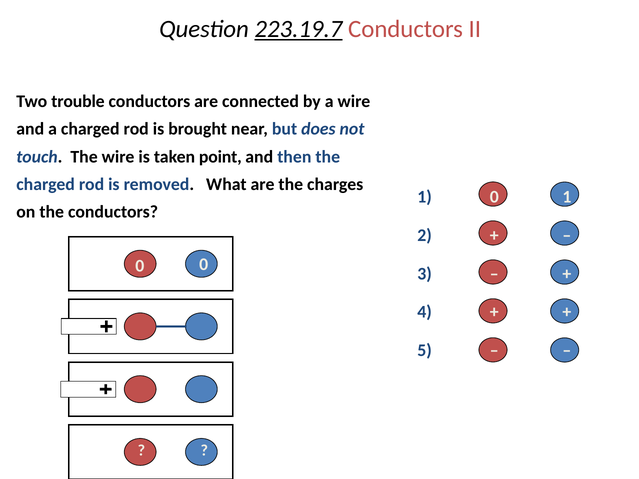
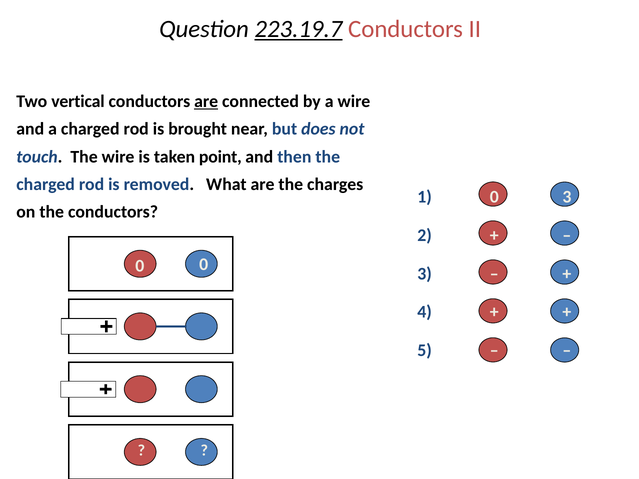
trouble: trouble -> vertical
are at (206, 101) underline: none -> present
0 1: 1 -> 3
